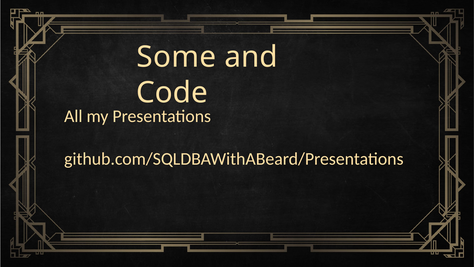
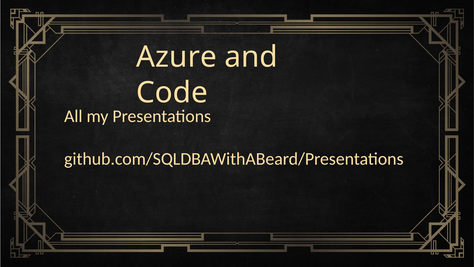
Some: Some -> Azure
